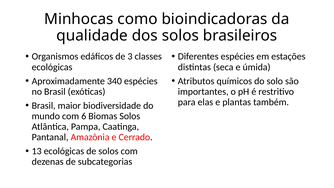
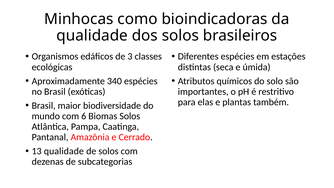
13 ecológicas: ecológicas -> qualidade
